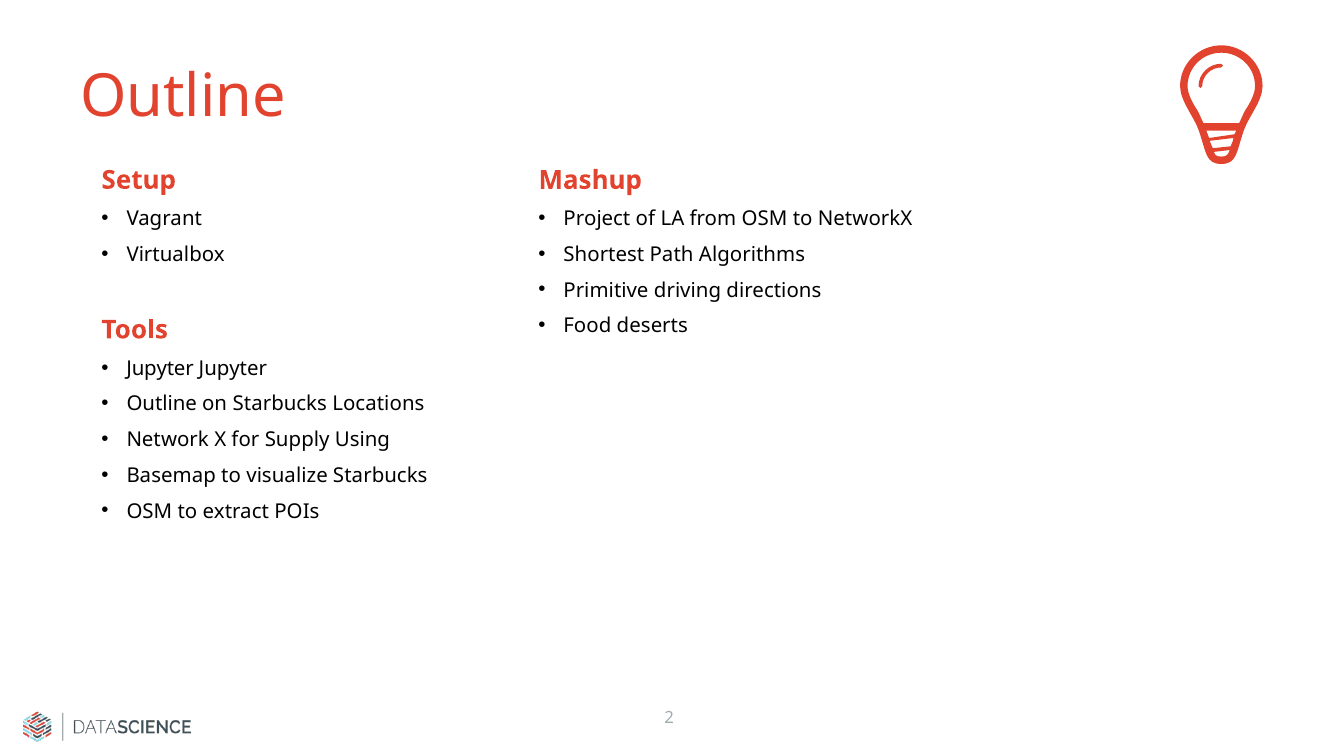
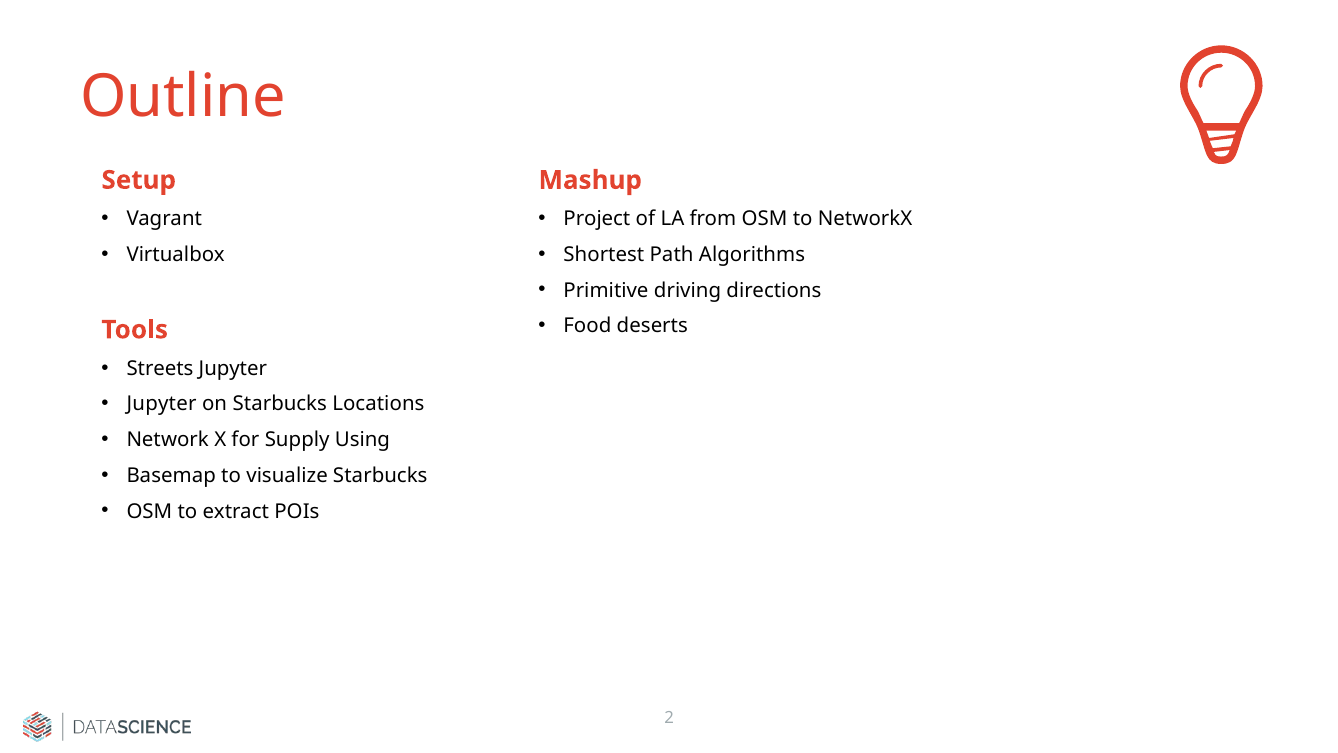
Jupyter at (160, 368): Jupyter -> Streets
Outline at (162, 404): Outline -> Jupyter
